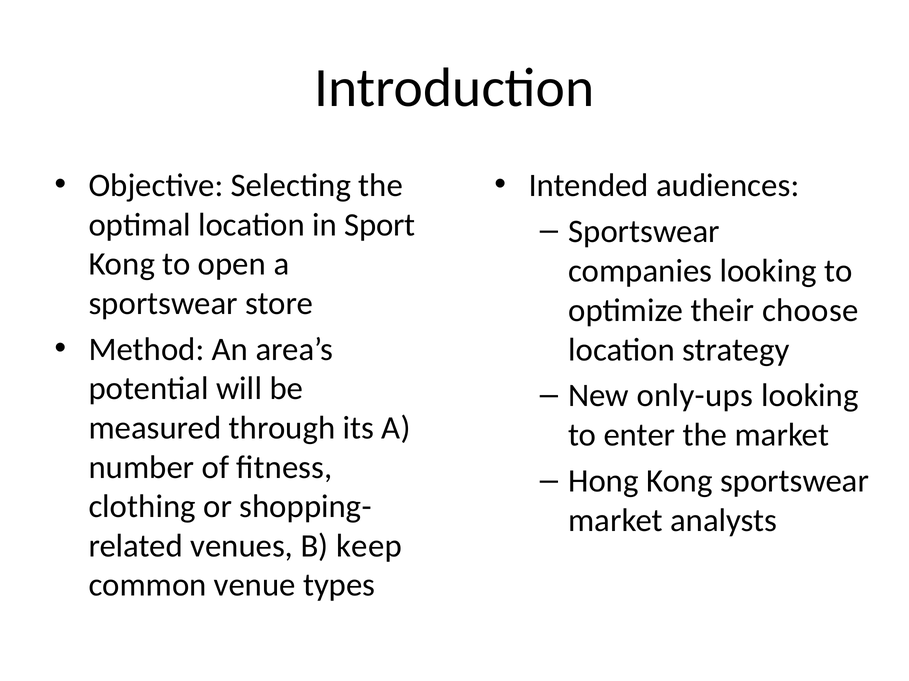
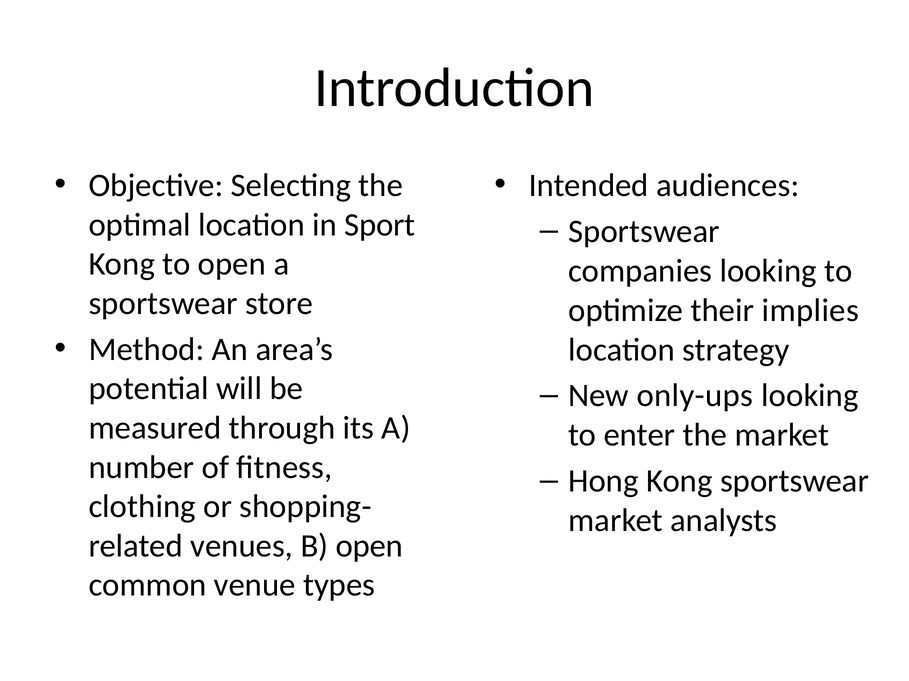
choose: choose -> implies
B keep: keep -> open
